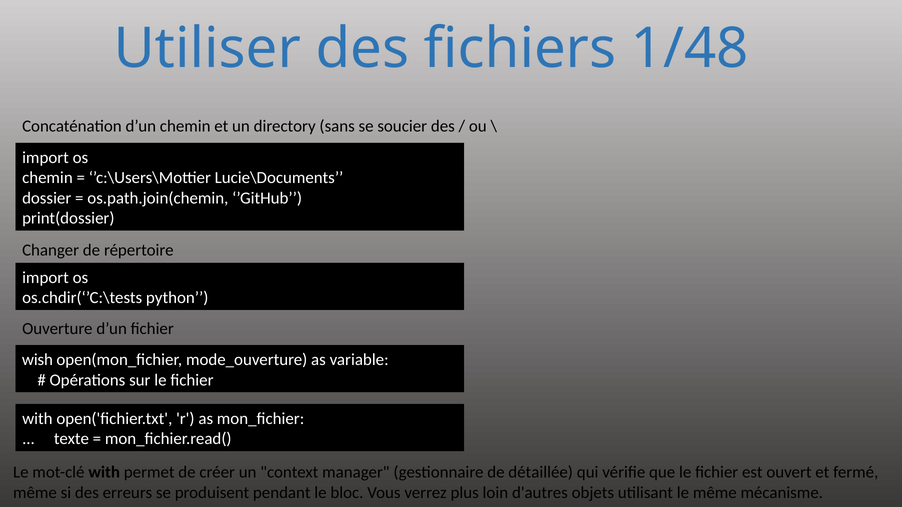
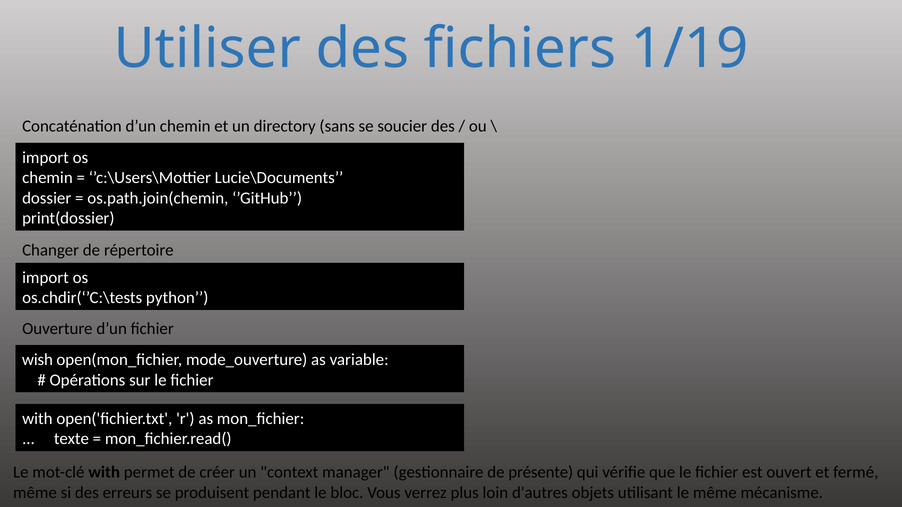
1/48: 1/48 -> 1/19
détaillée: détaillée -> présente
